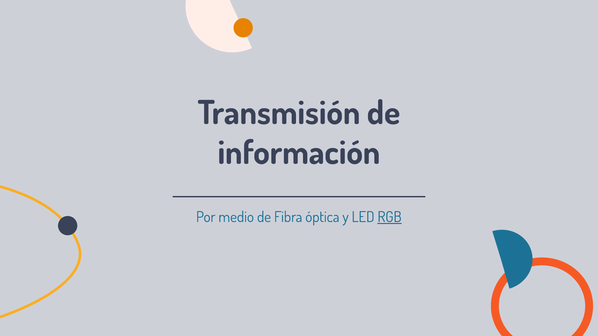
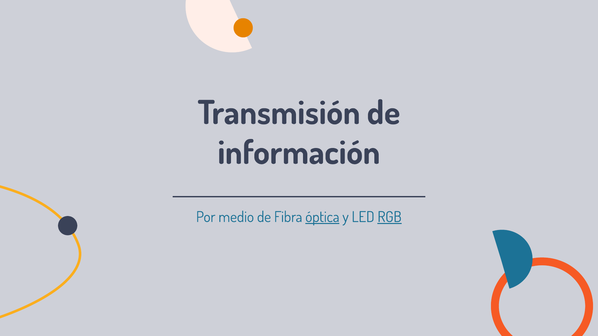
óptica underline: none -> present
